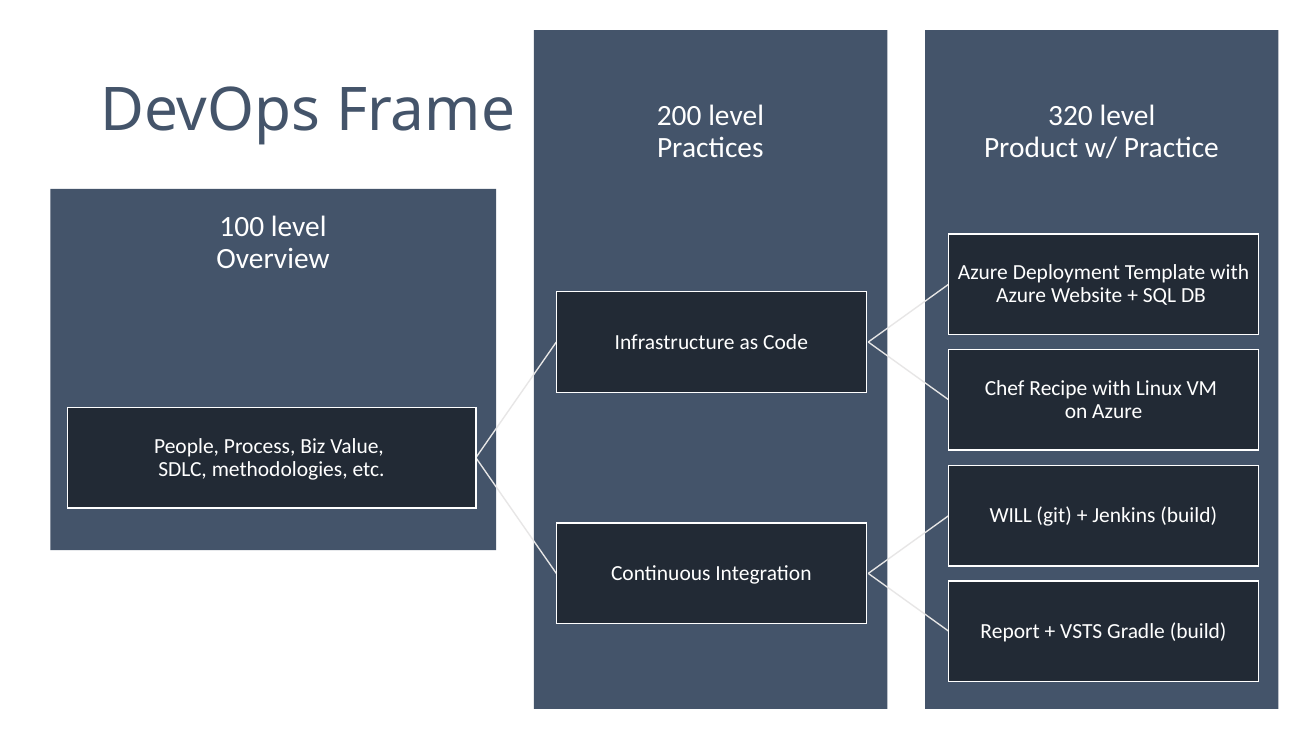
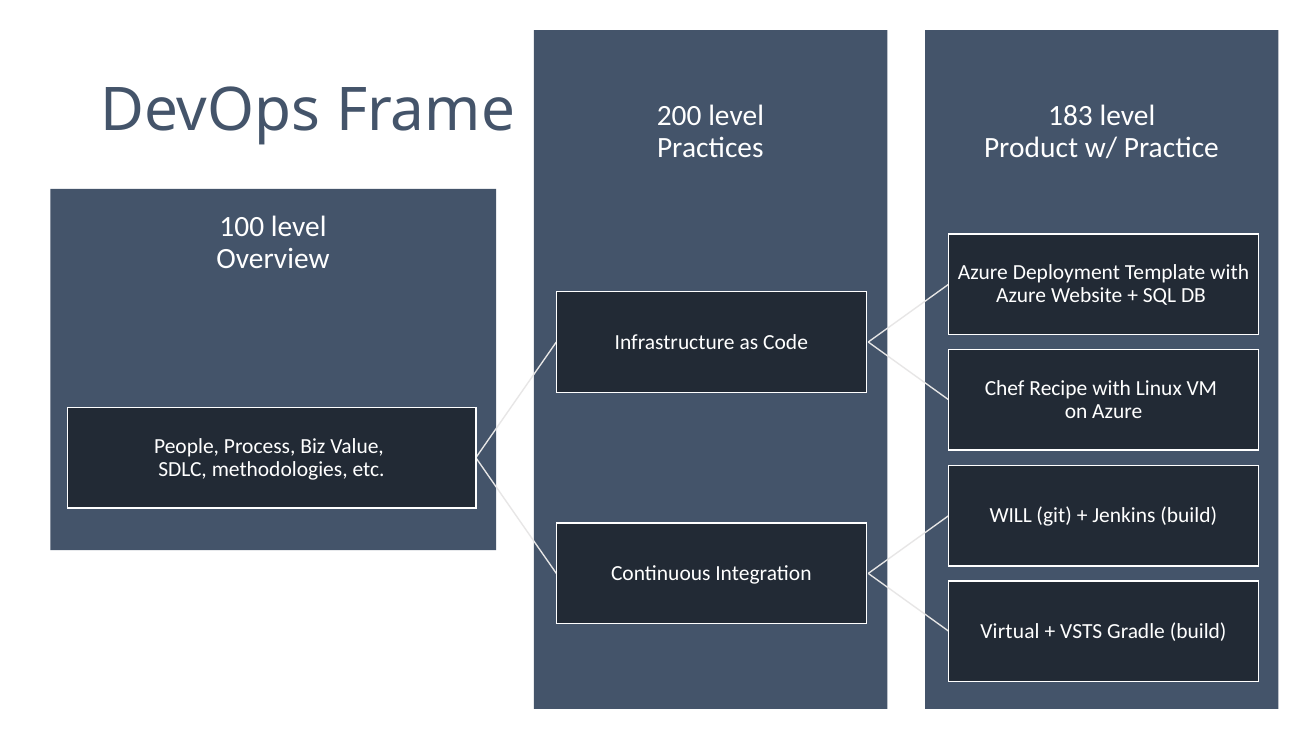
320: 320 -> 183
Report: Report -> Virtual
